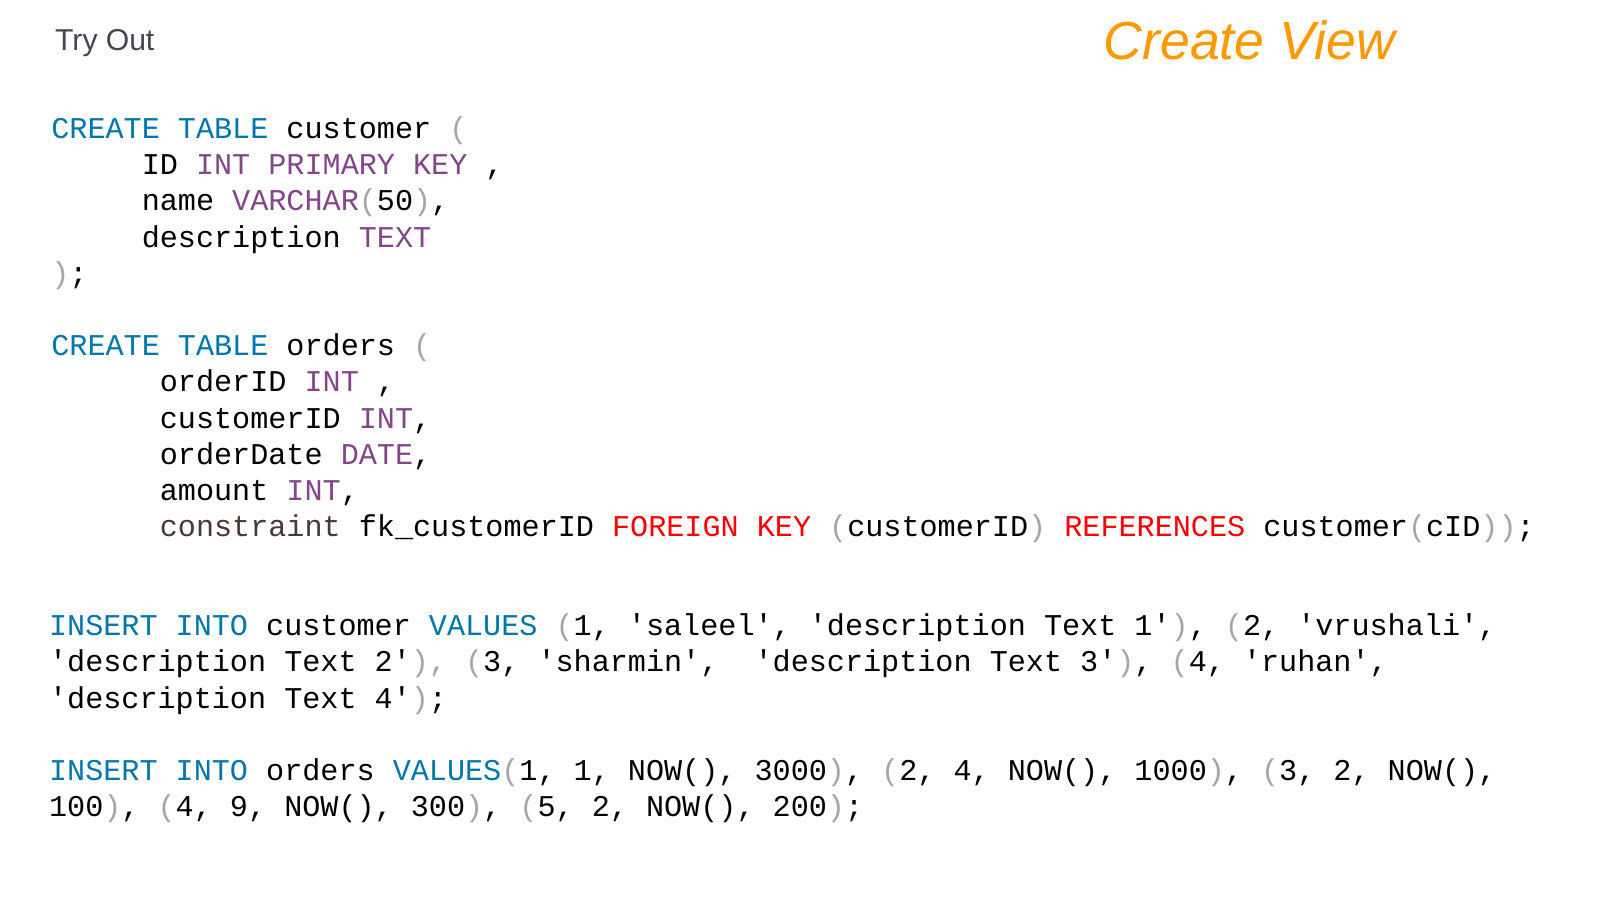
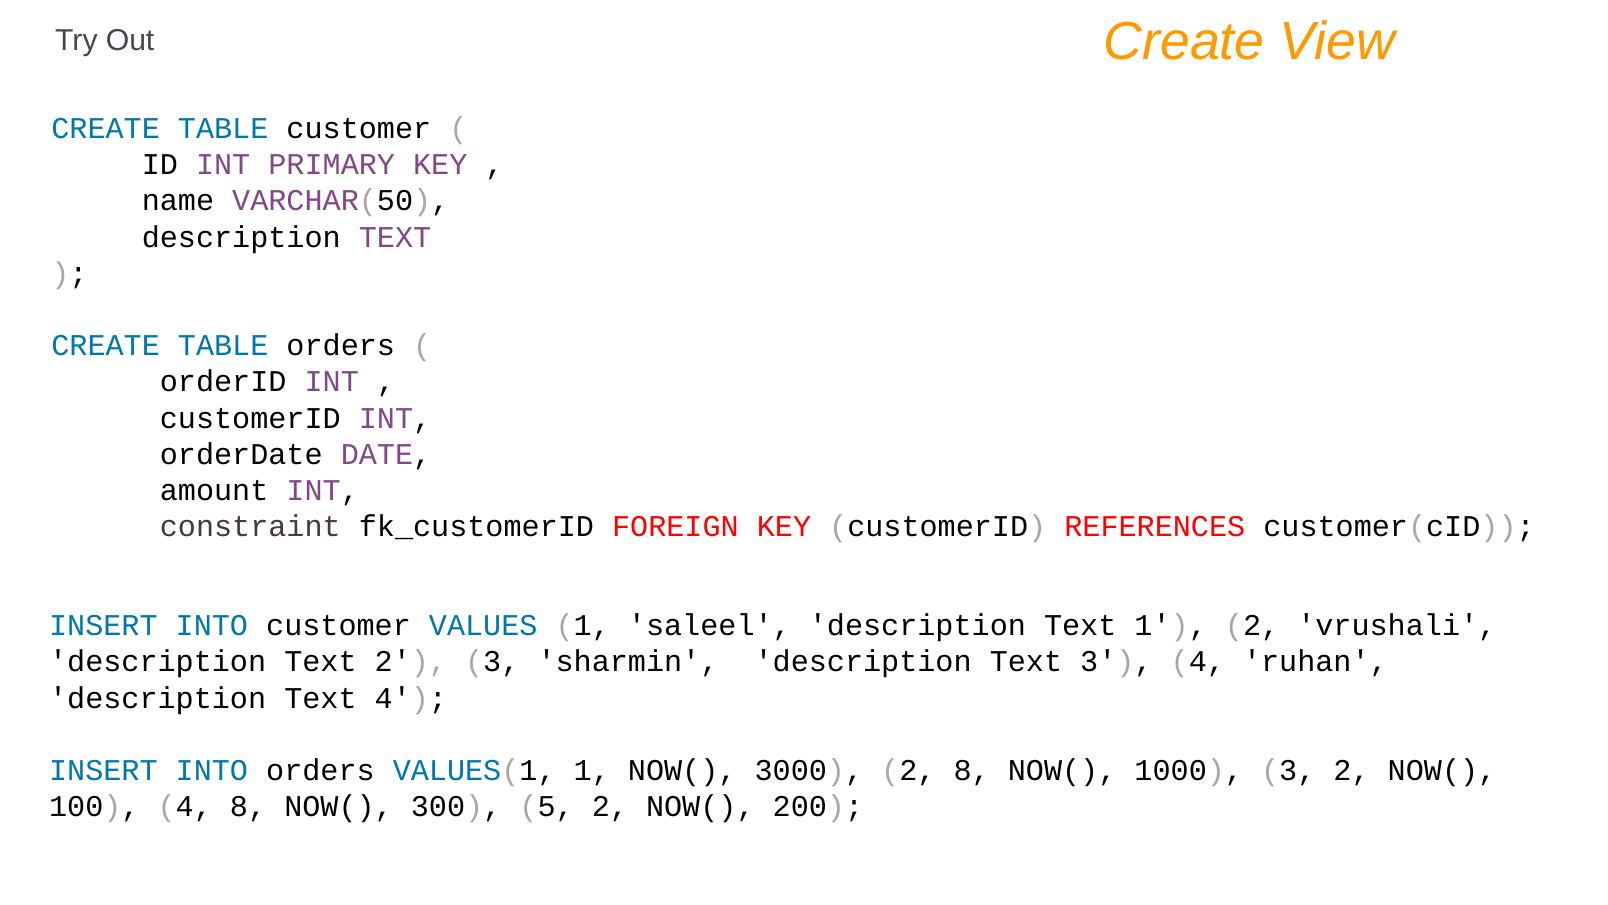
2 4: 4 -> 8
4 9: 9 -> 8
